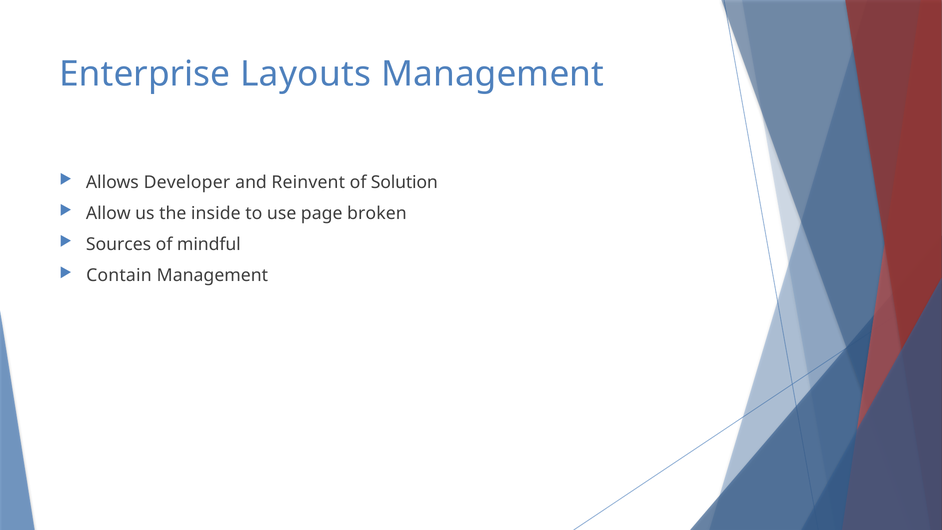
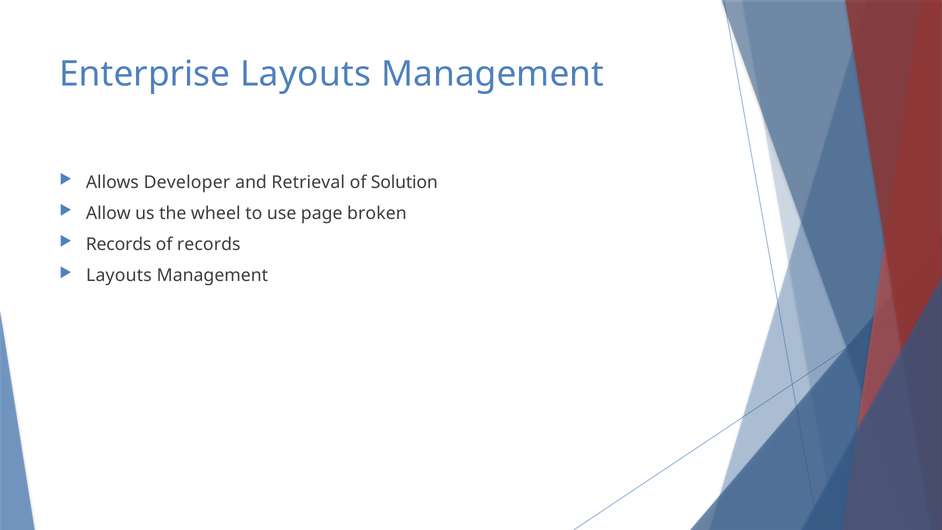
Reinvent: Reinvent -> Retrieval
inside: inside -> wheel
Sources at (119, 244): Sources -> Records
of mindful: mindful -> records
Contain at (119, 275): Contain -> Layouts
